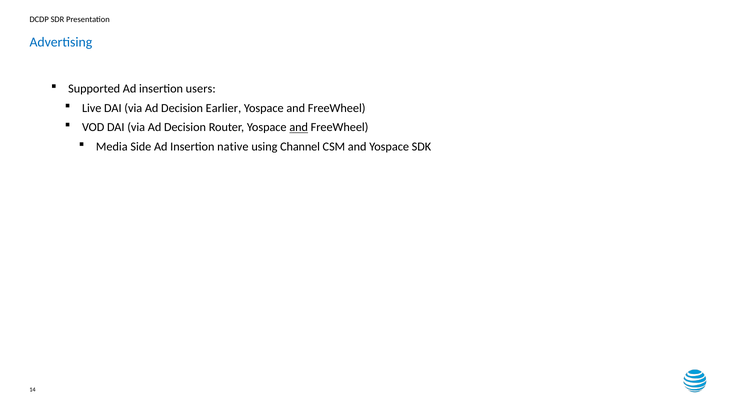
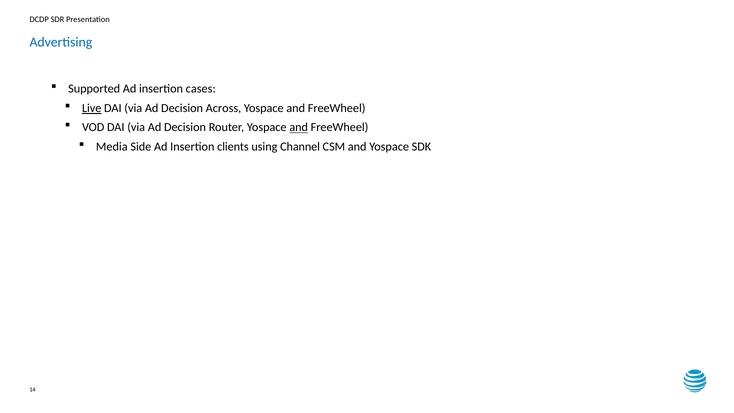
users: users -> cases
Live underline: none -> present
Earlier: Earlier -> Across
native: native -> clients
